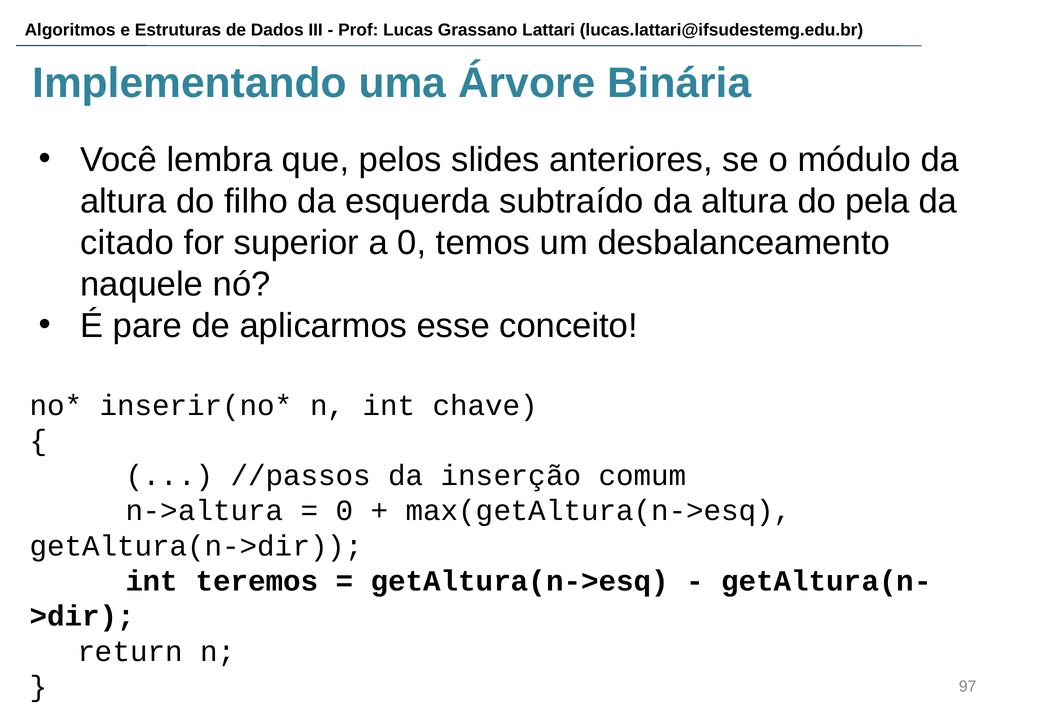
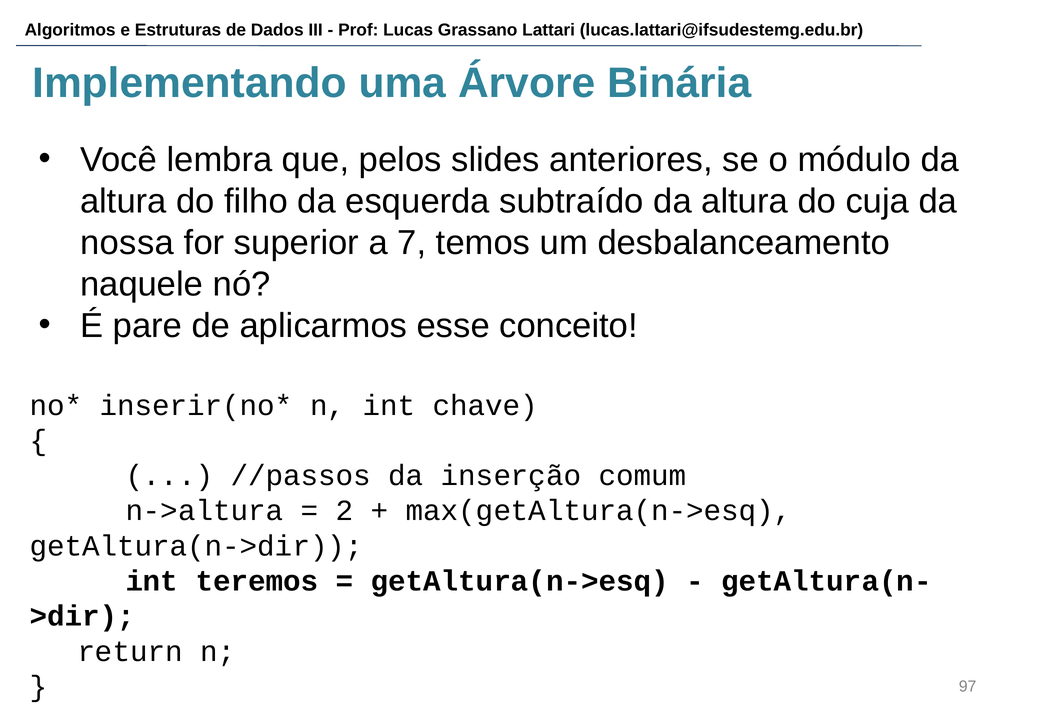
pela: pela -> cuja
citado: citado -> nossa
a 0: 0 -> 7
0 at (344, 511): 0 -> 2
